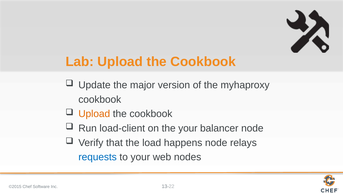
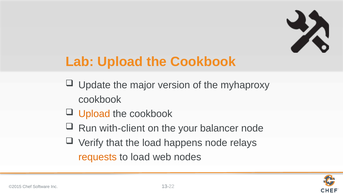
load-client: load-client -> with-client
requests colour: blue -> orange
to your: your -> load
